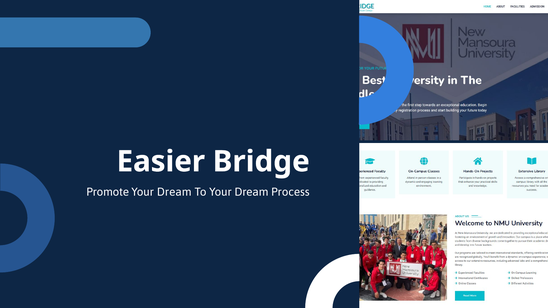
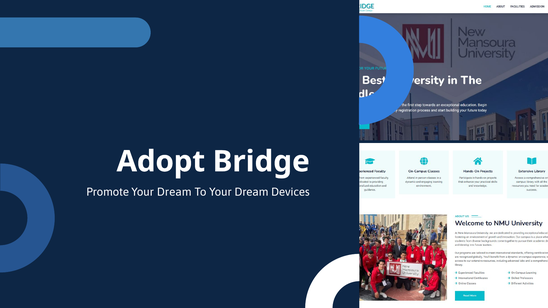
Easier: Easier -> Adopt
Process: Process -> Devices
